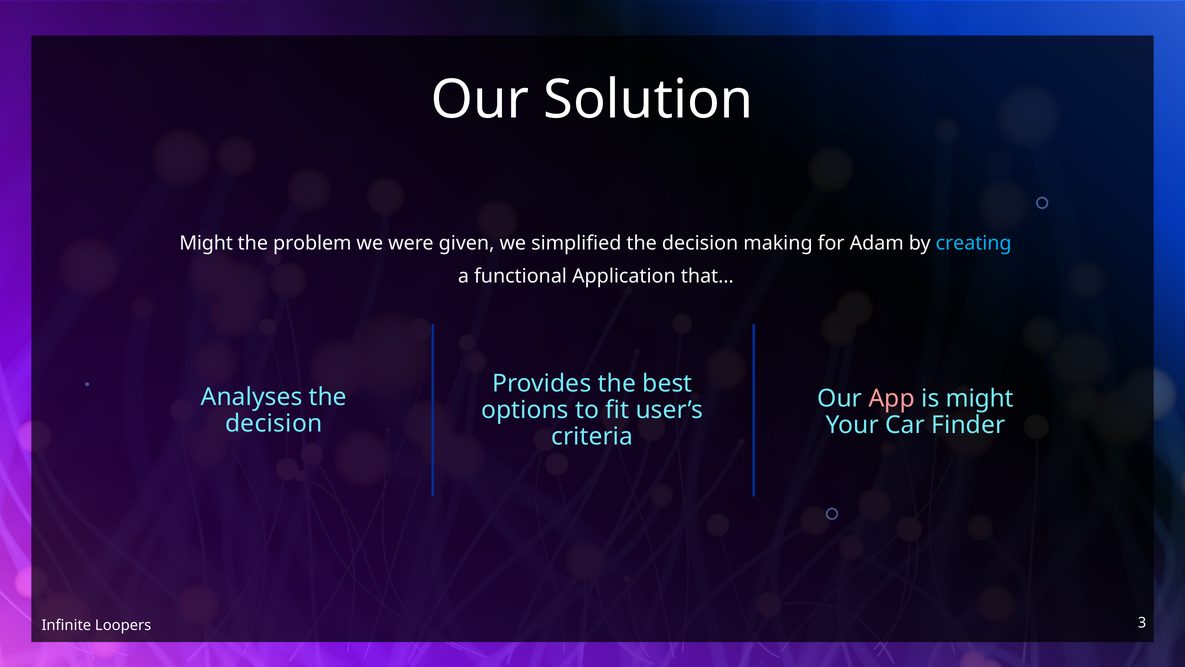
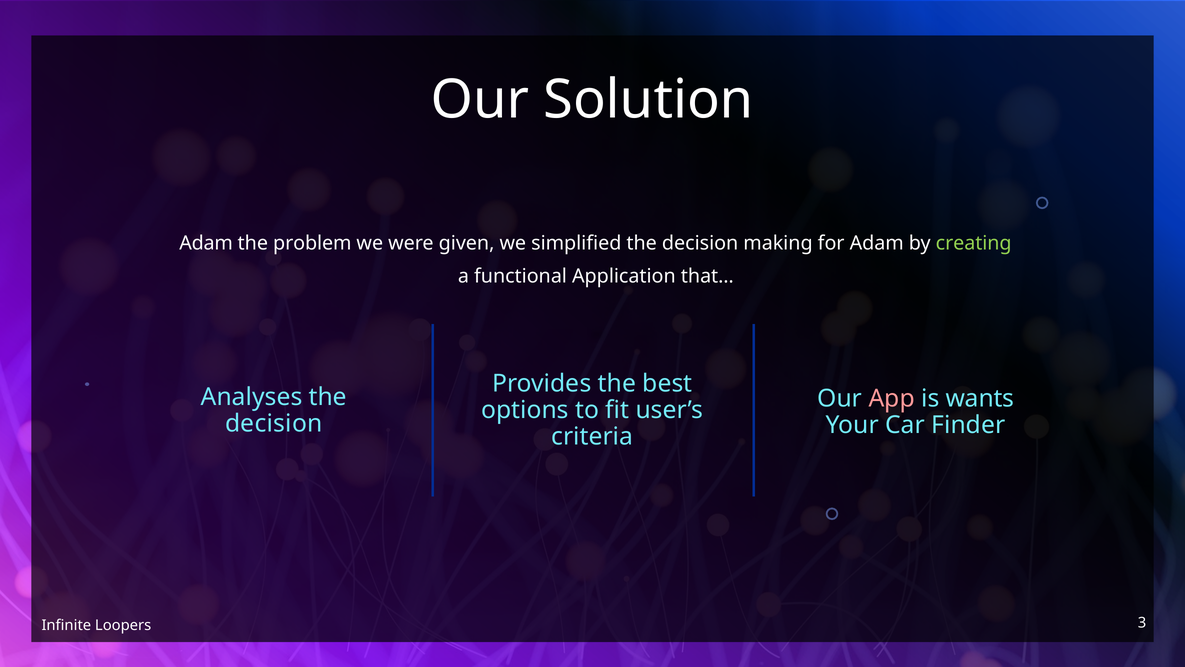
Might at (206, 243): Might -> Adam
creating colour: light blue -> light green
is might: might -> wants
